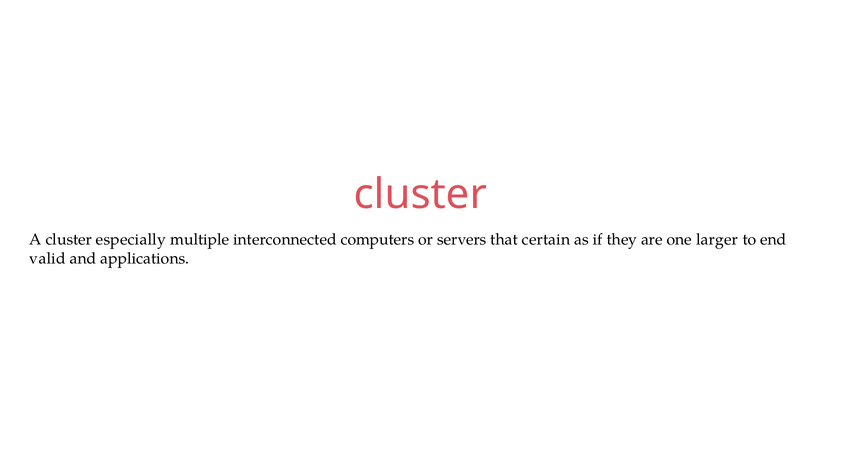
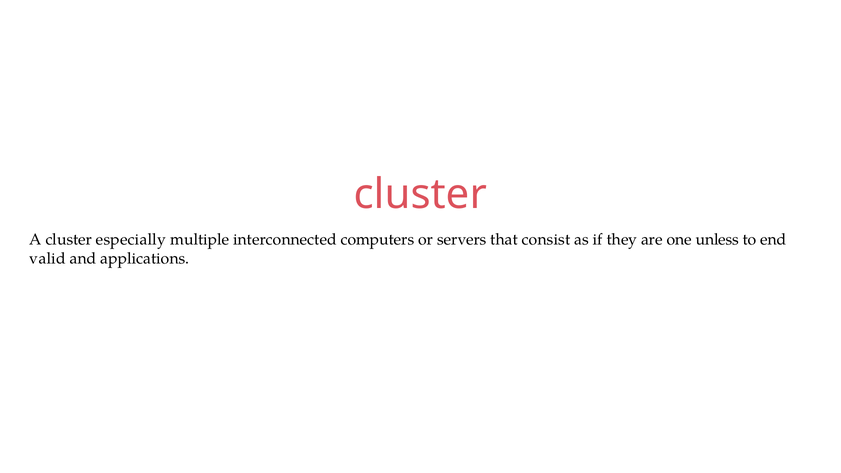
certain: certain -> consist
larger: larger -> unless
